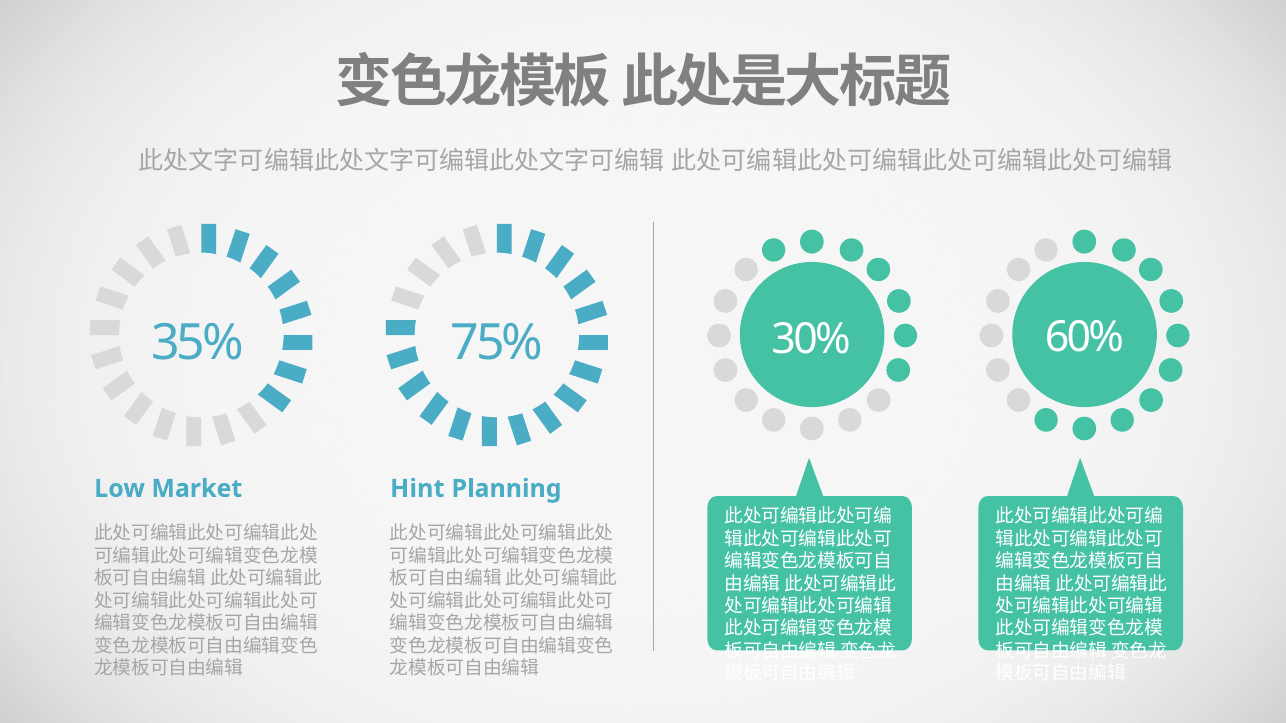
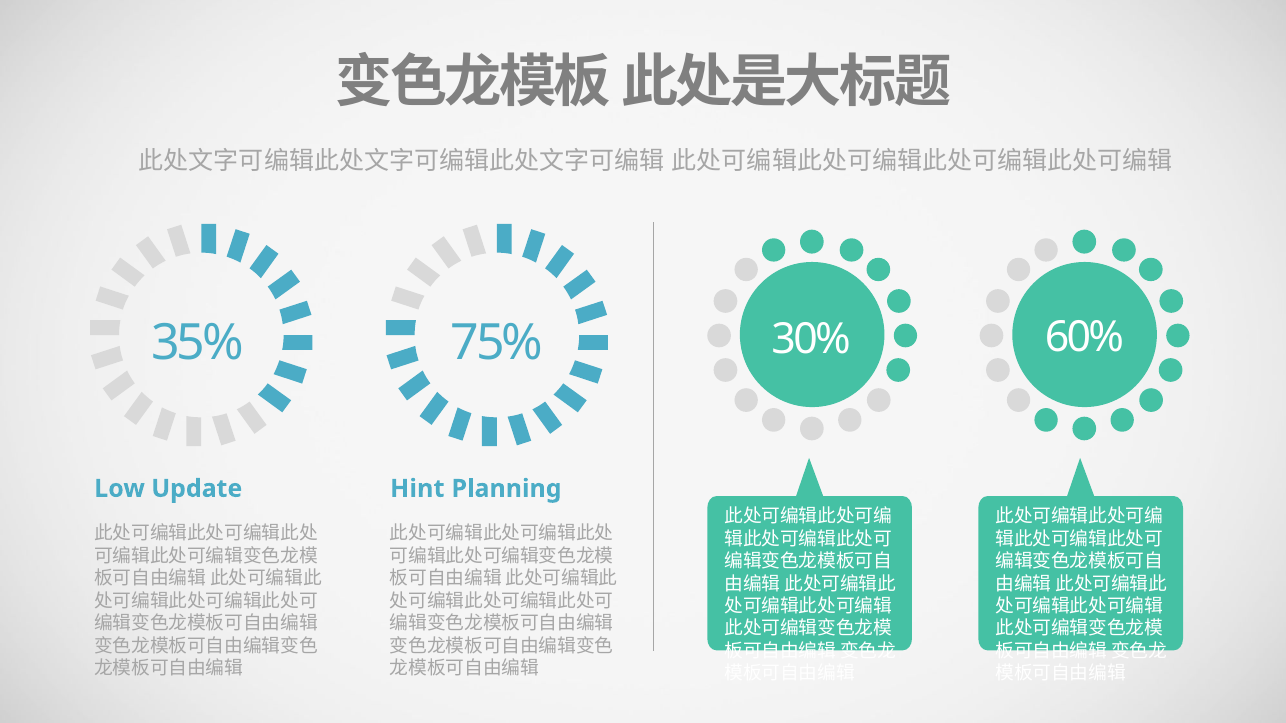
Market: Market -> Update
